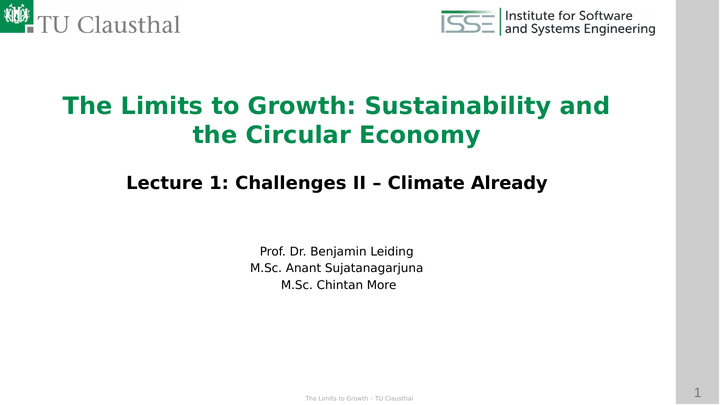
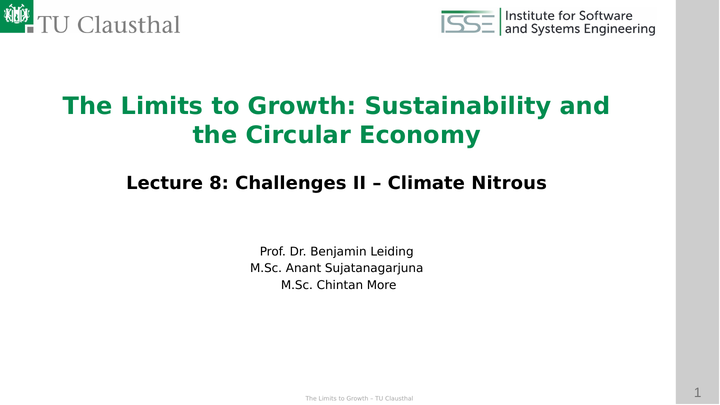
Lecture 1: 1 -> 8
Already: Already -> Nitrous
